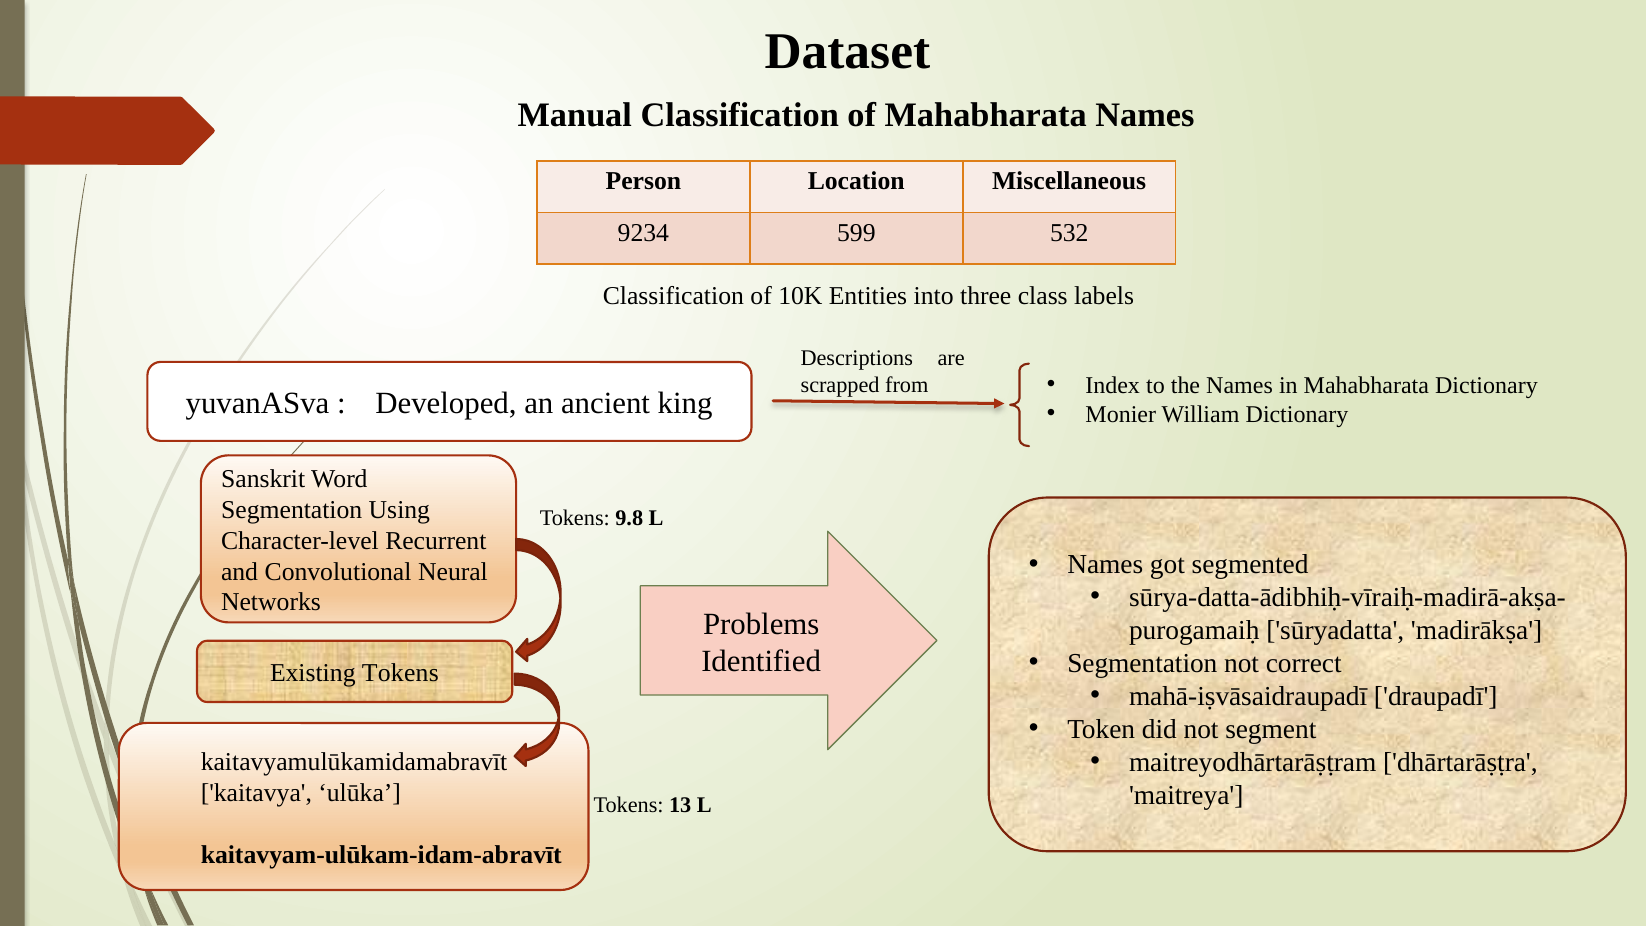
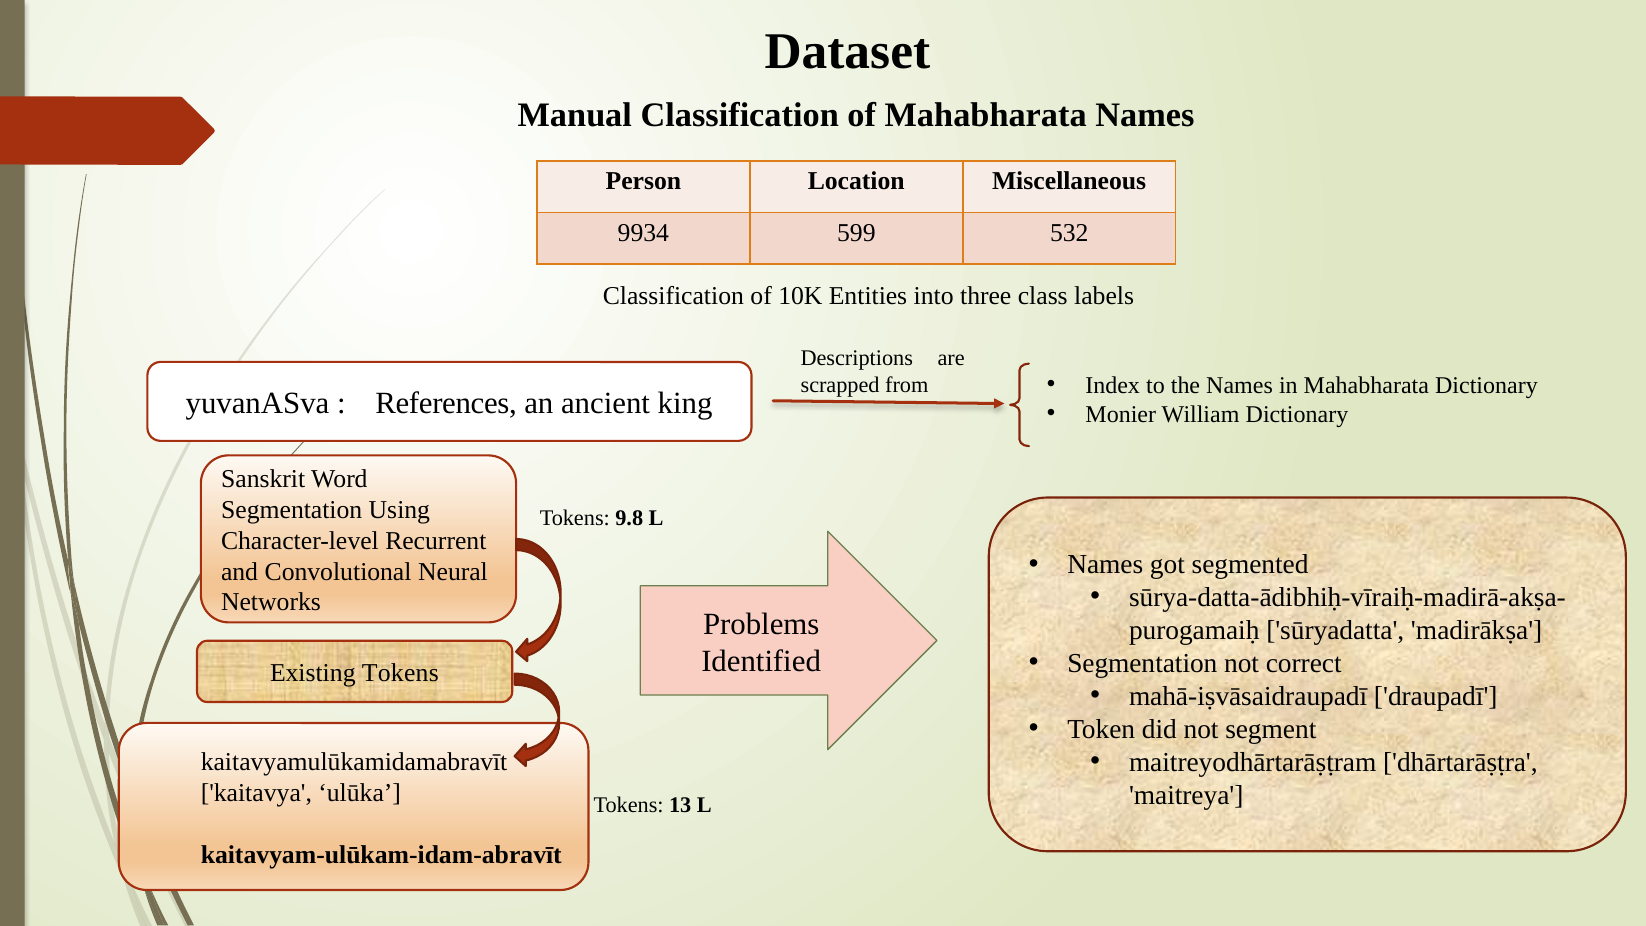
9234: 9234 -> 9934
Developed: Developed -> References
